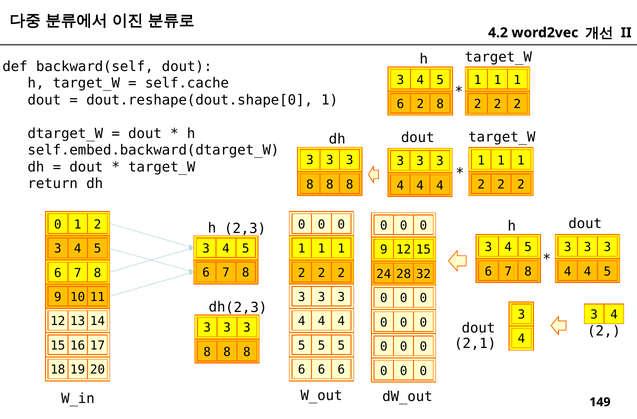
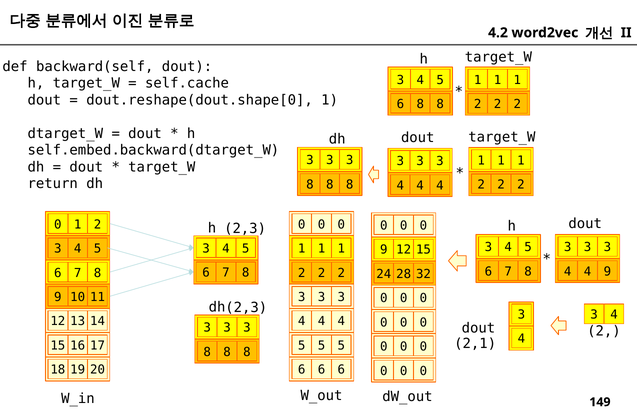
6 2: 2 -> 8
5 at (607, 271): 5 -> 9
